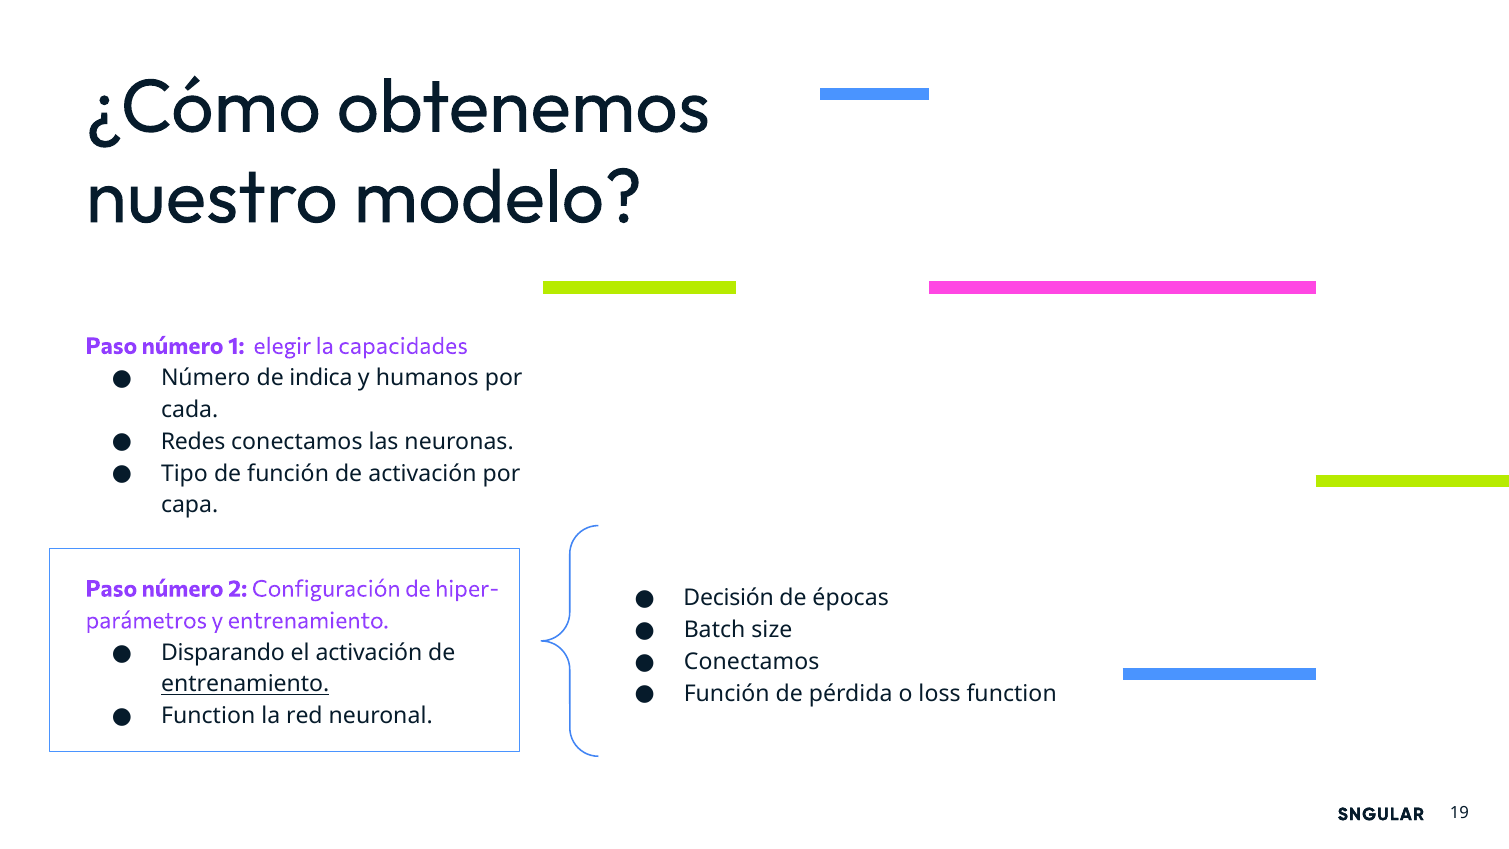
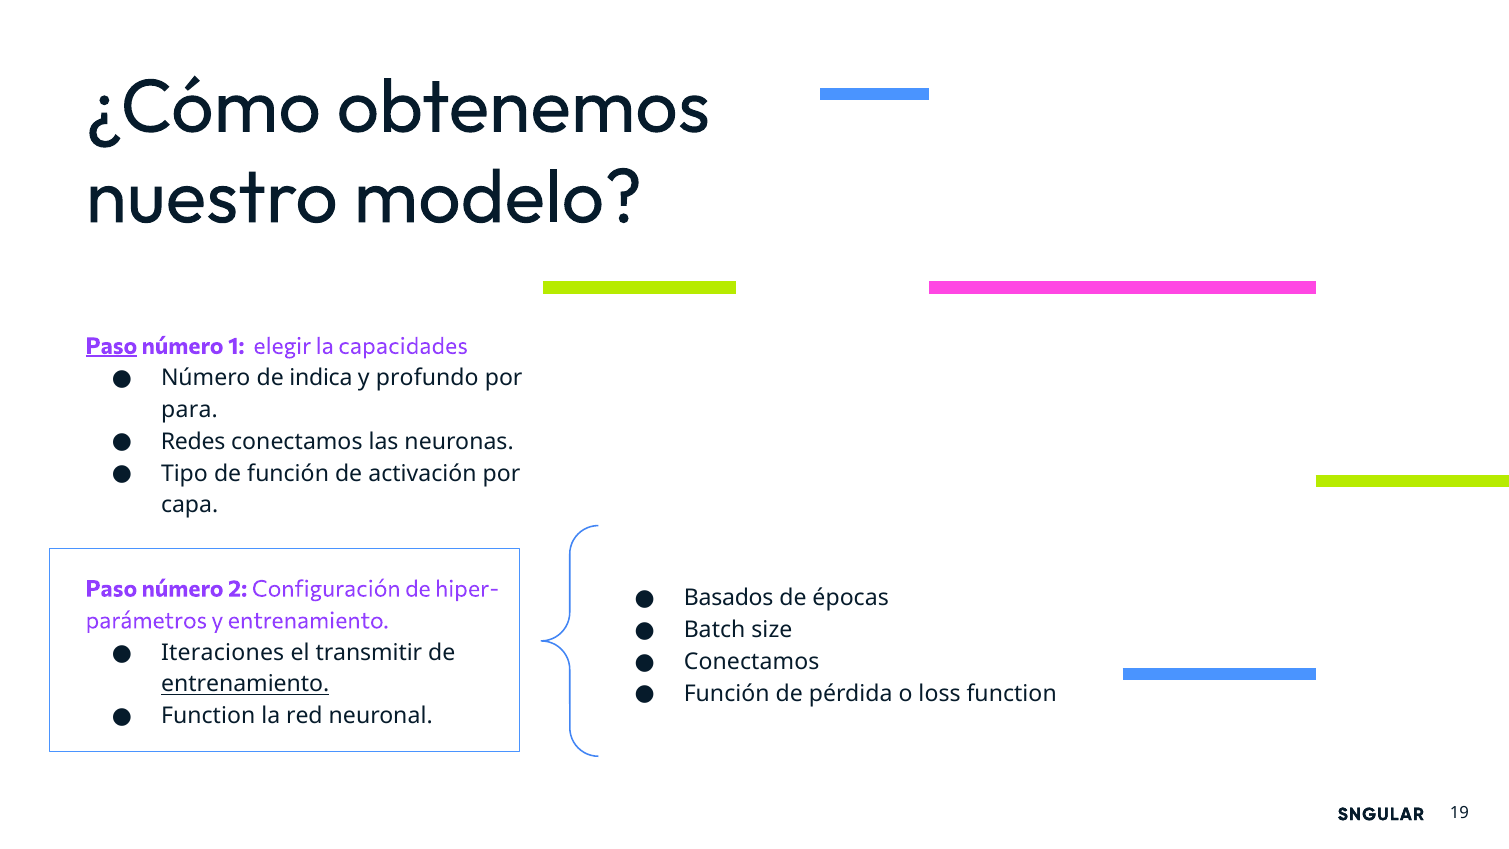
Paso at (111, 346) underline: none -> present
humanos: humanos -> profundo
cada: cada -> para
Decisión: Decisión -> Basados
Disparando: Disparando -> Iteraciones
el activación: activación -> transmitir
